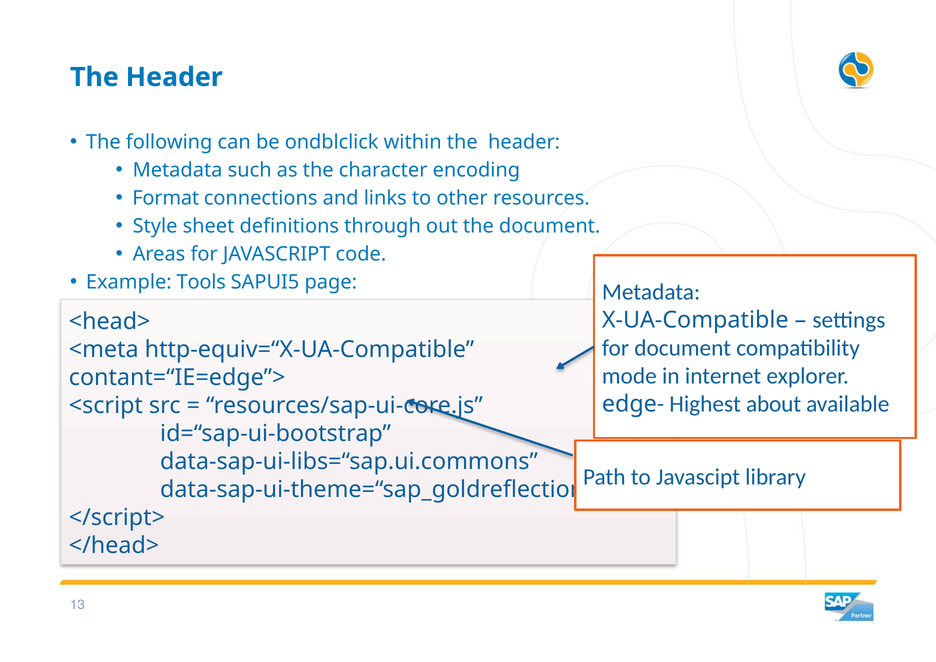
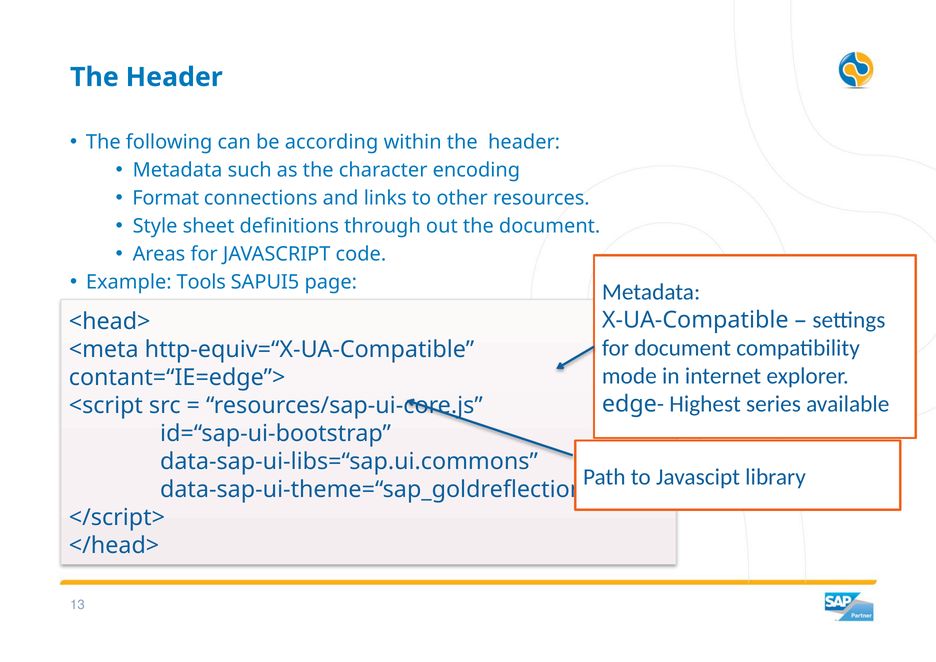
ondblclick: ondblclick -> according
about: about -> series
